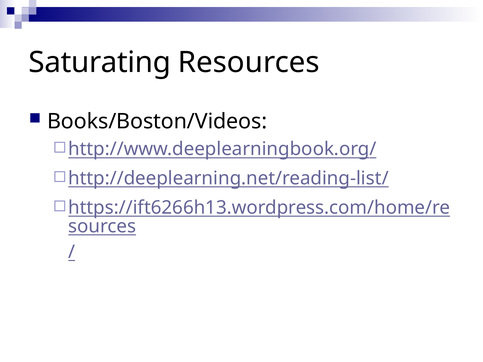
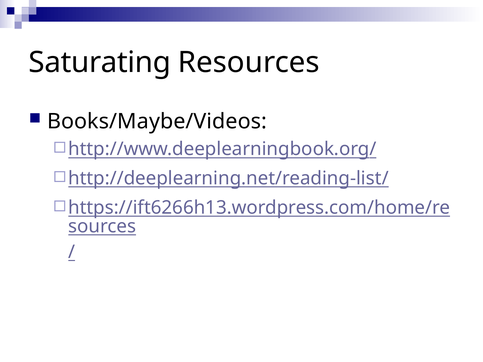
Books/Boston/Videos: Books/Boston/Videos -> Books/Maybe/Videos
